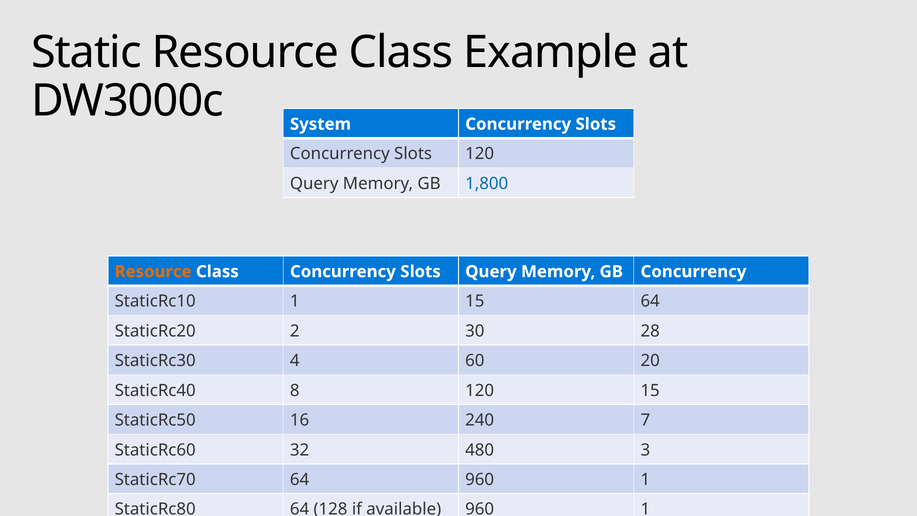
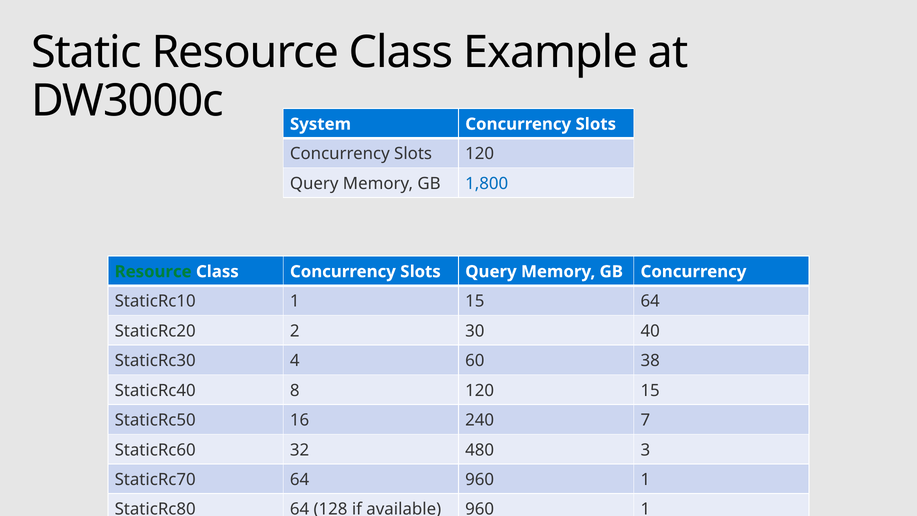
Resource at (153, 272) colour: orange -> green
28: 28 -> 40
20: 20 -> 38
